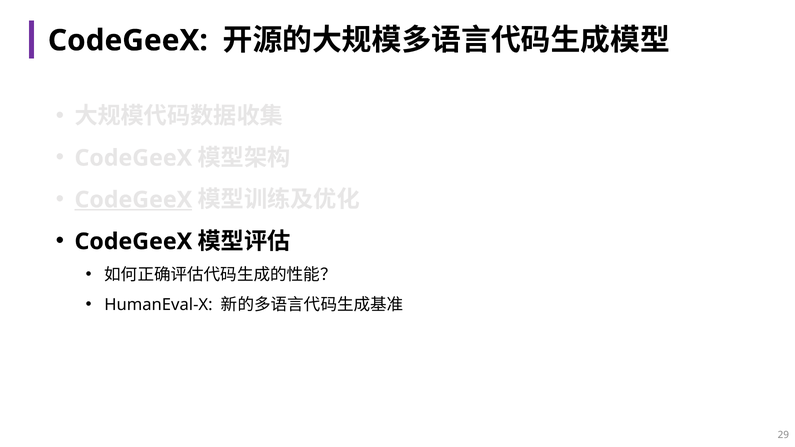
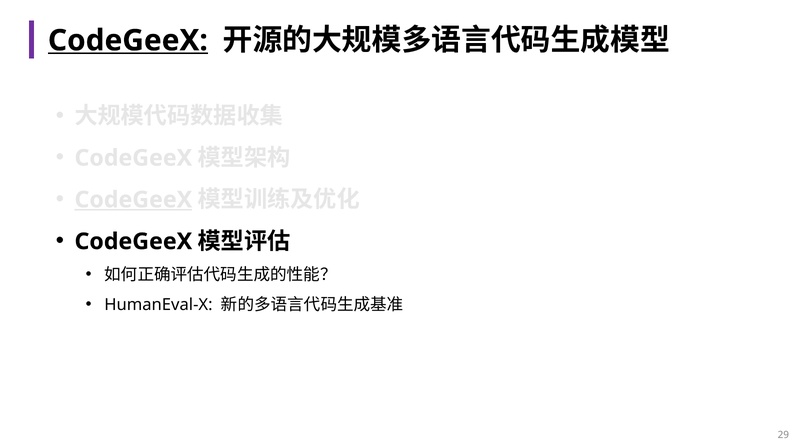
CodeGeeX at (128, 41) underline: none -> present
